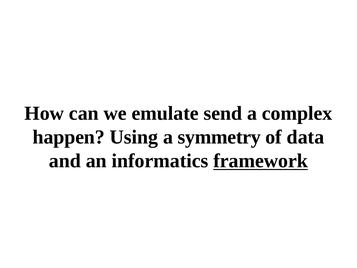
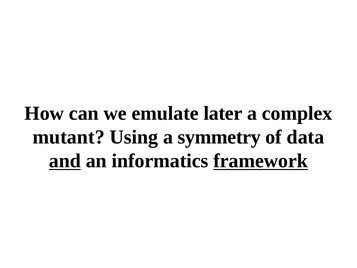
send: send -> later
happen: happen -> mutant
and underline: none -> present
